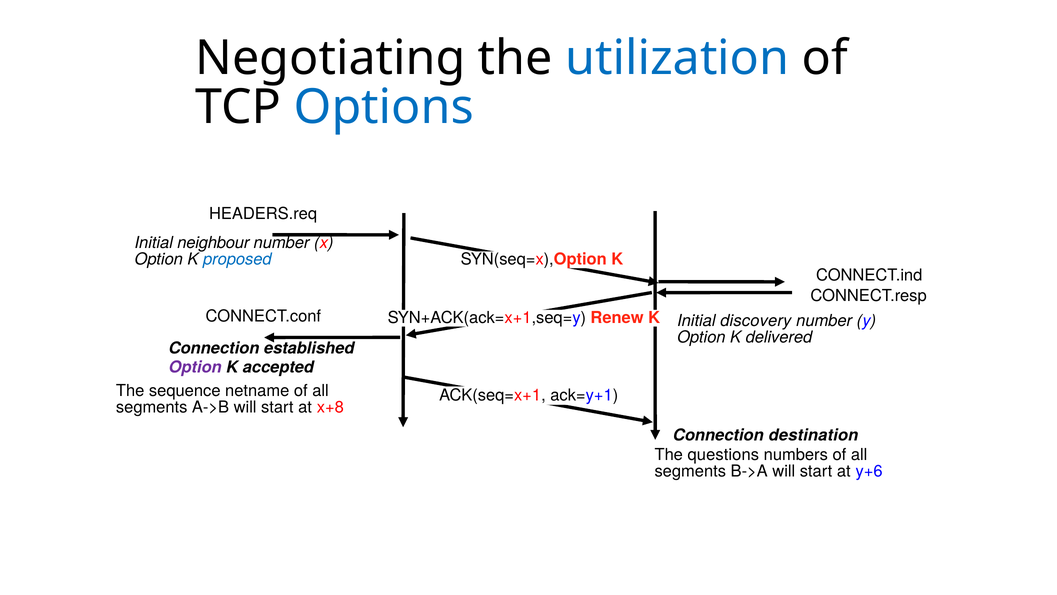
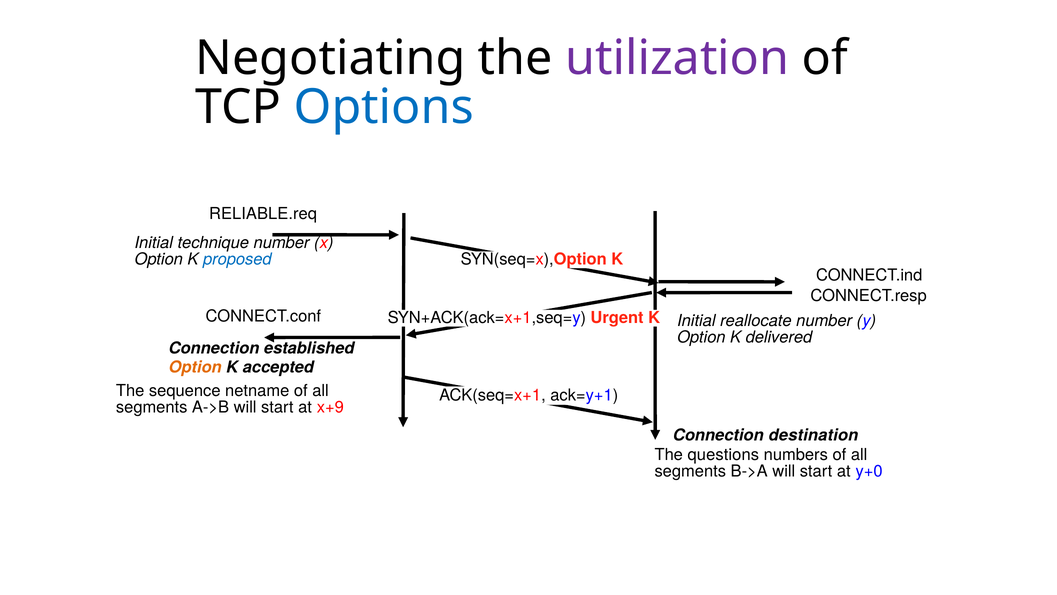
utilization colour: blue -> purple
HEADERS.req: HEADERS.req -> RELIABLE.req
neighbour: neighbour -> technique
Renew: Renew -> Urgent
discovery: discovery -> reallocate
Option at (195, 367) colour: purple -> orange
x+8: x+8 -> x+9
y+6: y+6 -> y+0
